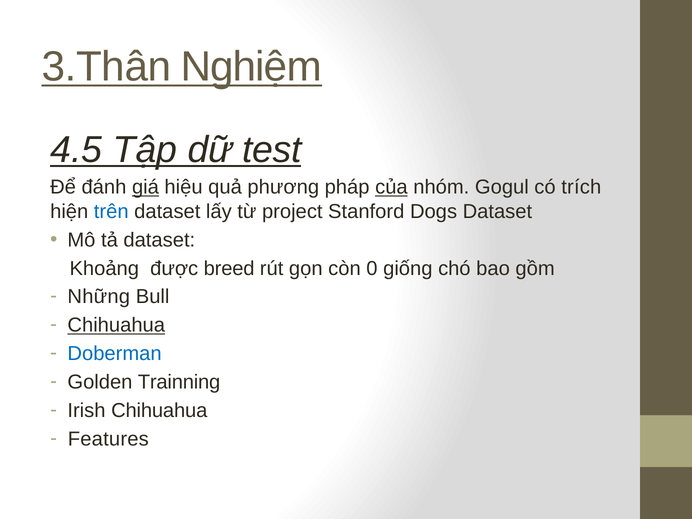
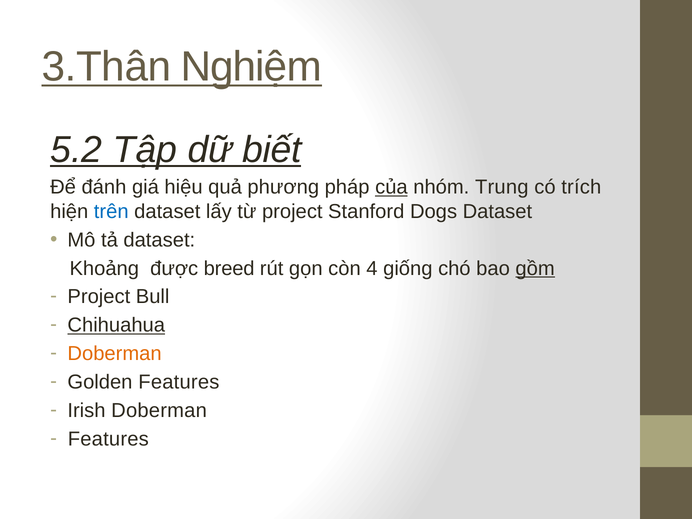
4.5: 4.5 -> 5.2
test: test -> biết
giá underline: present -> none
Gogul: Gogul -> Trung
0: 0 -> 4
gồm underline: none -> present
Những at (99, 297): Những -> Project
Doberman at (115, 354) colour: blue -> orange
Golden Trainning: Trainning -> Features
Irish Chihuahua: Chihuahua -> Doberman
